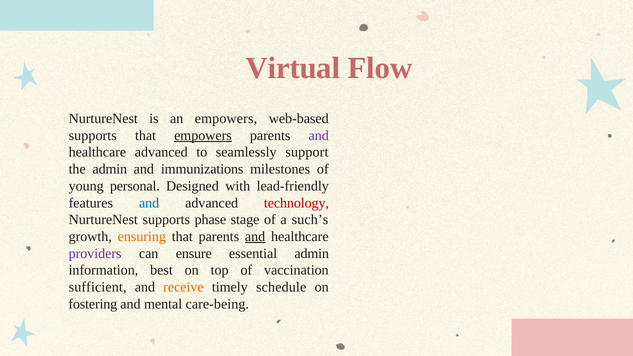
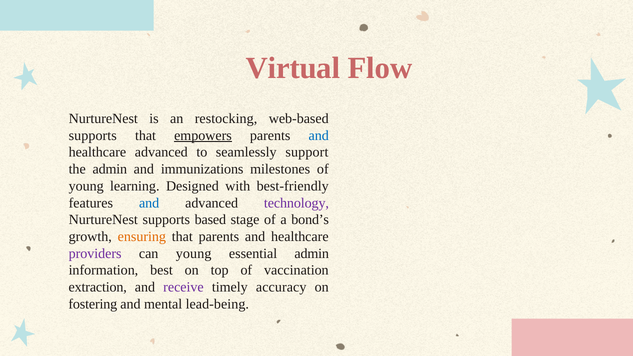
an empowers: empowers -> restocking
and at (319, 135) colour: purple -> blue
personal: personal -> learning
lead-friendly: lead-friendly -> best-friendly
technology colour: red -> purple
phase: phase -> based
such’s: such’s -> bond’s
and at (255, 237) underline: present -> none
can ensure: ensure -> young
sufficient: sufficient -> extraction
receive colour: orange -> purple
schedule: schedule -> accuracy
care-being: care-being -> lead-being
